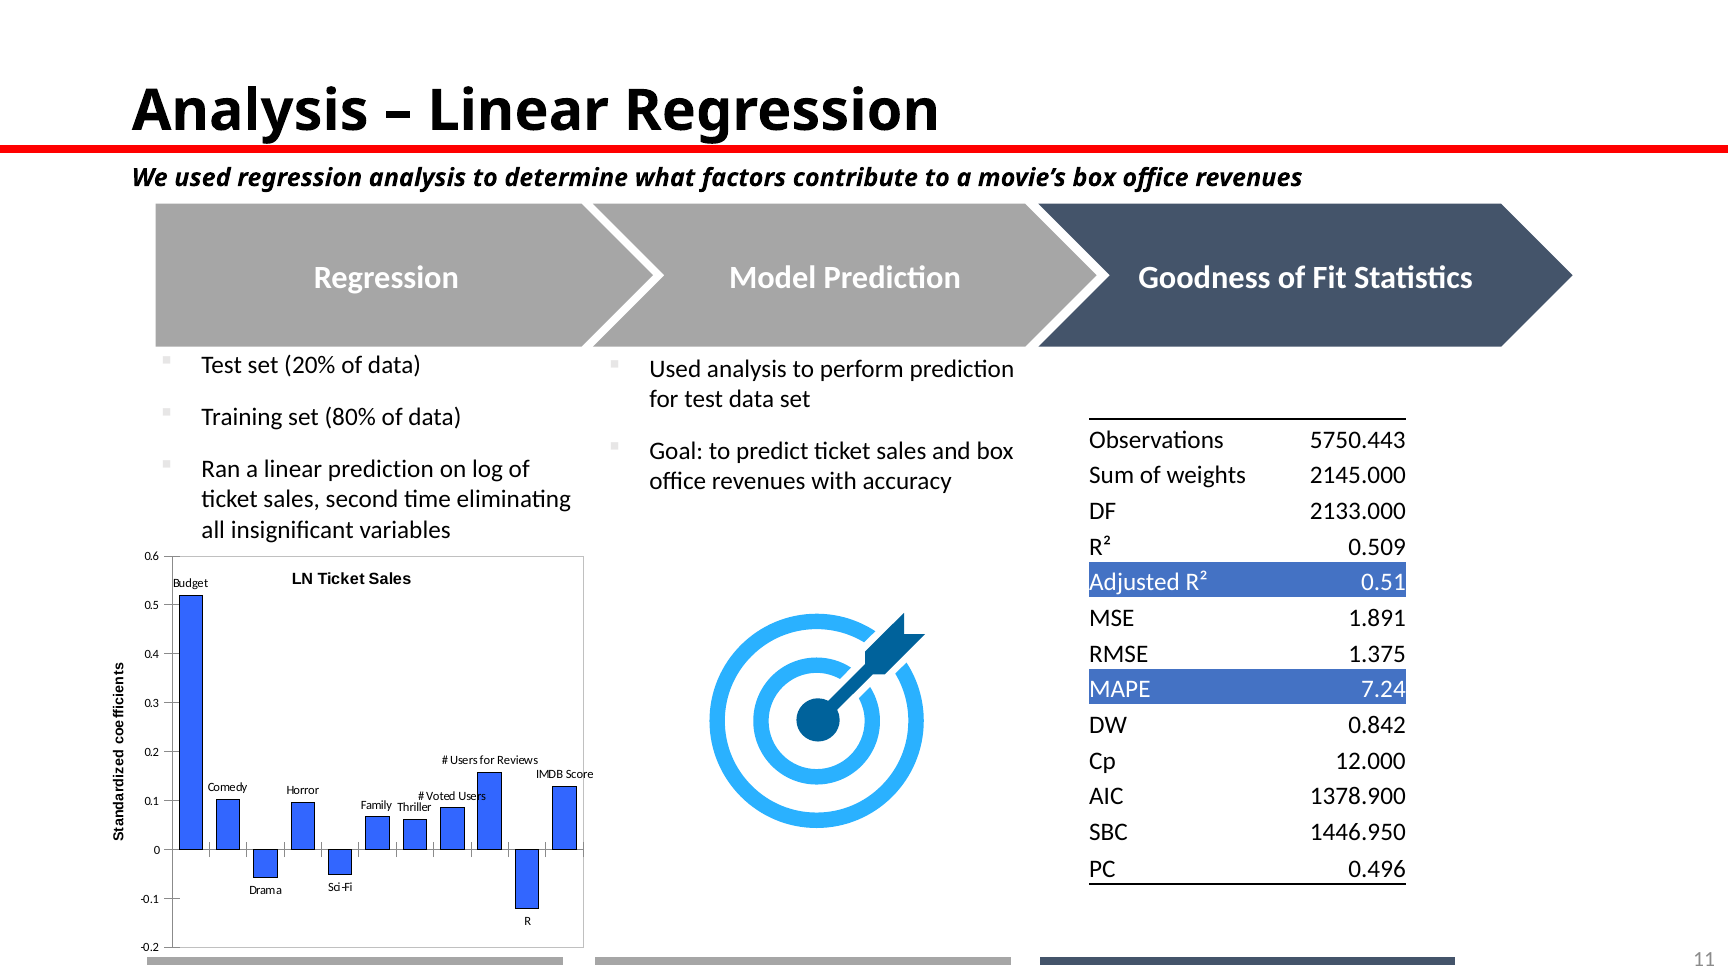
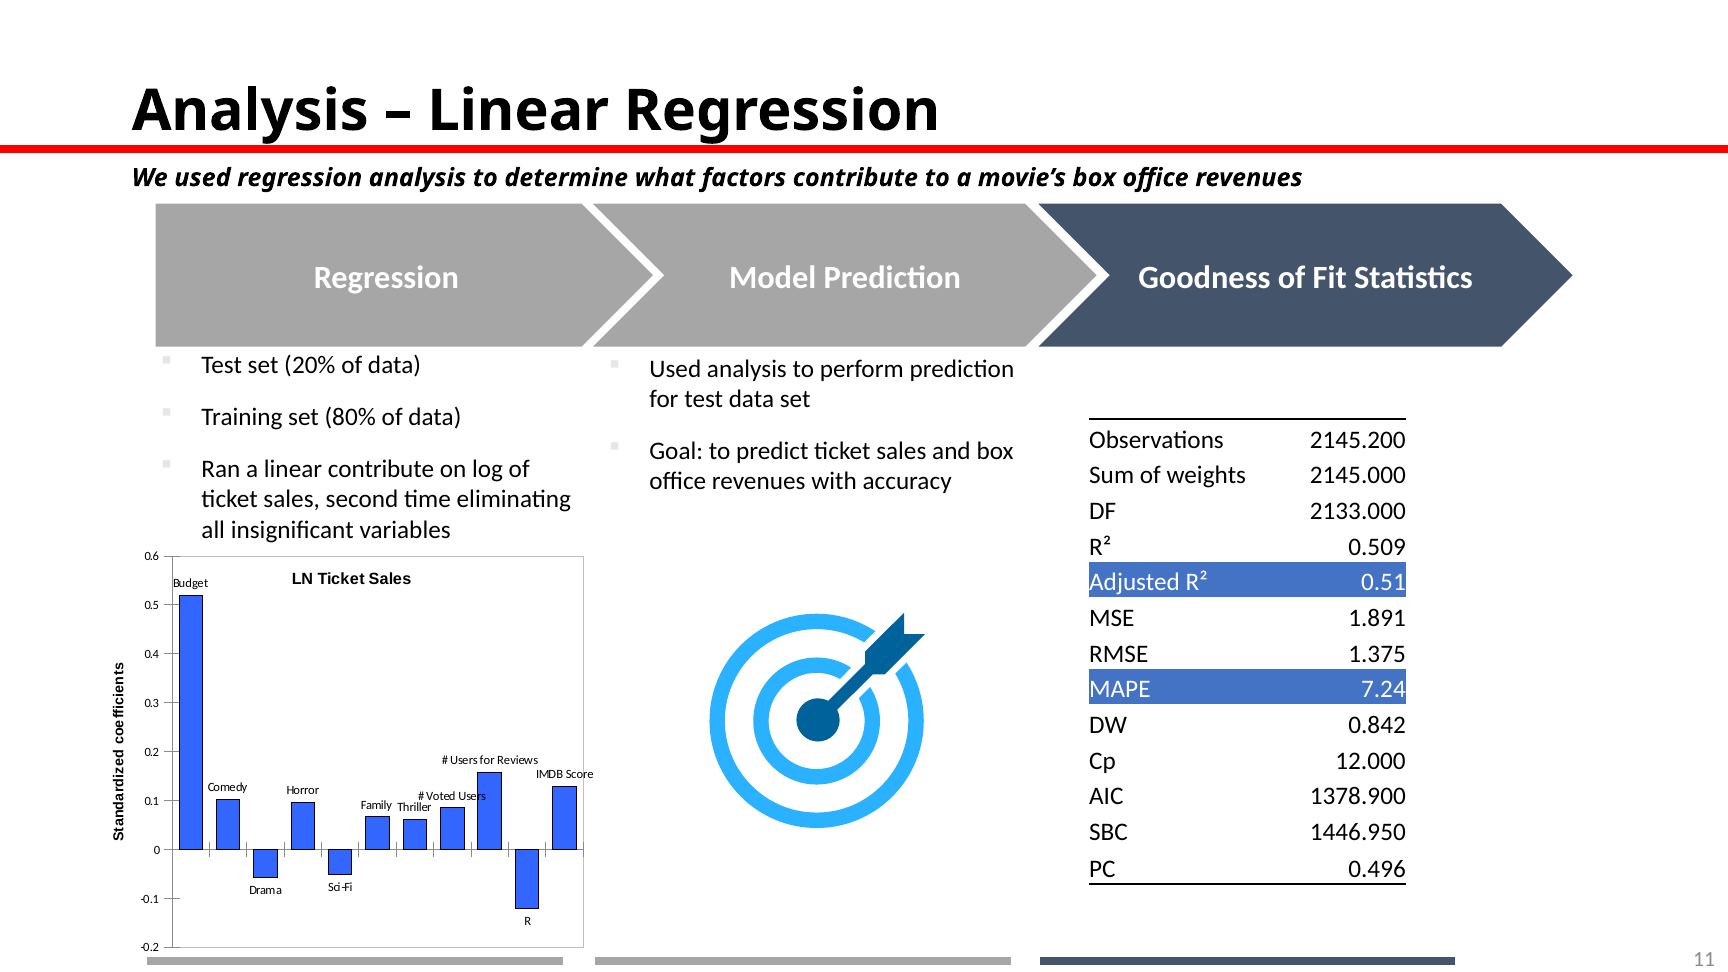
5750.443: 5750.443 -> 2145.200
linear prediction: prediction -> contribute
